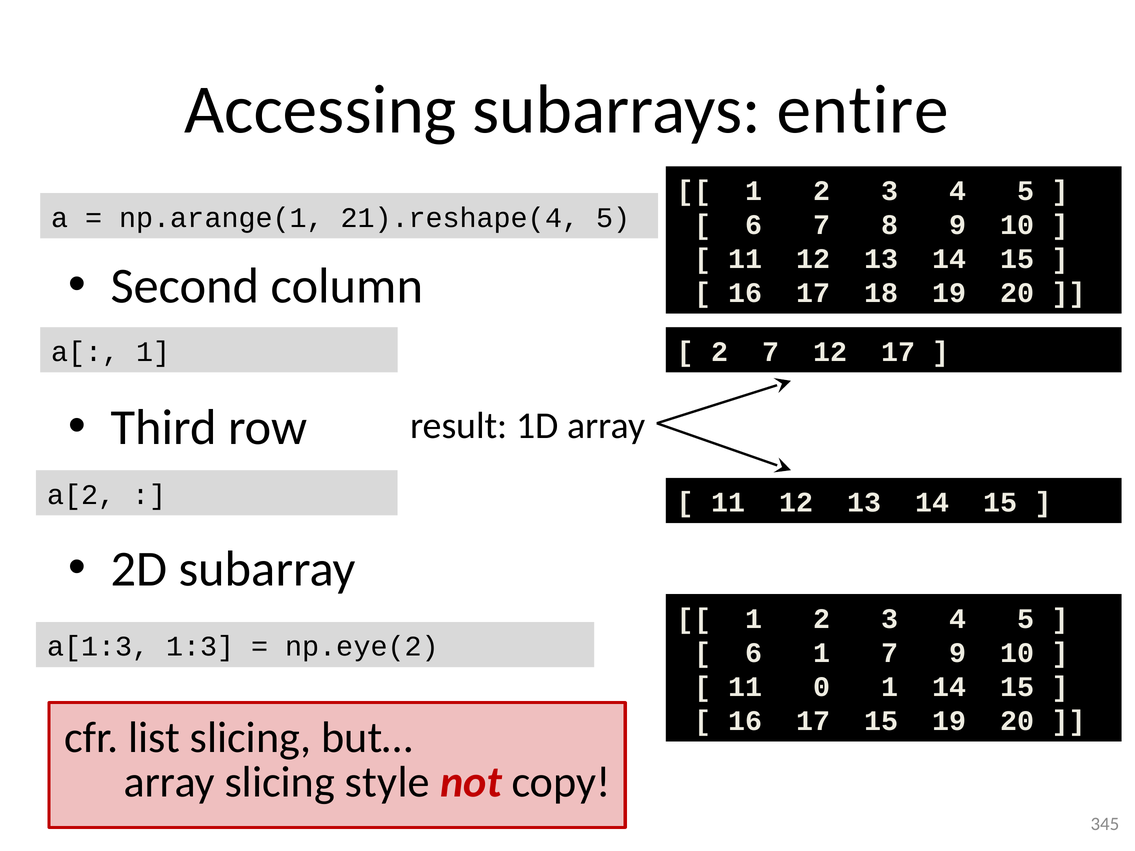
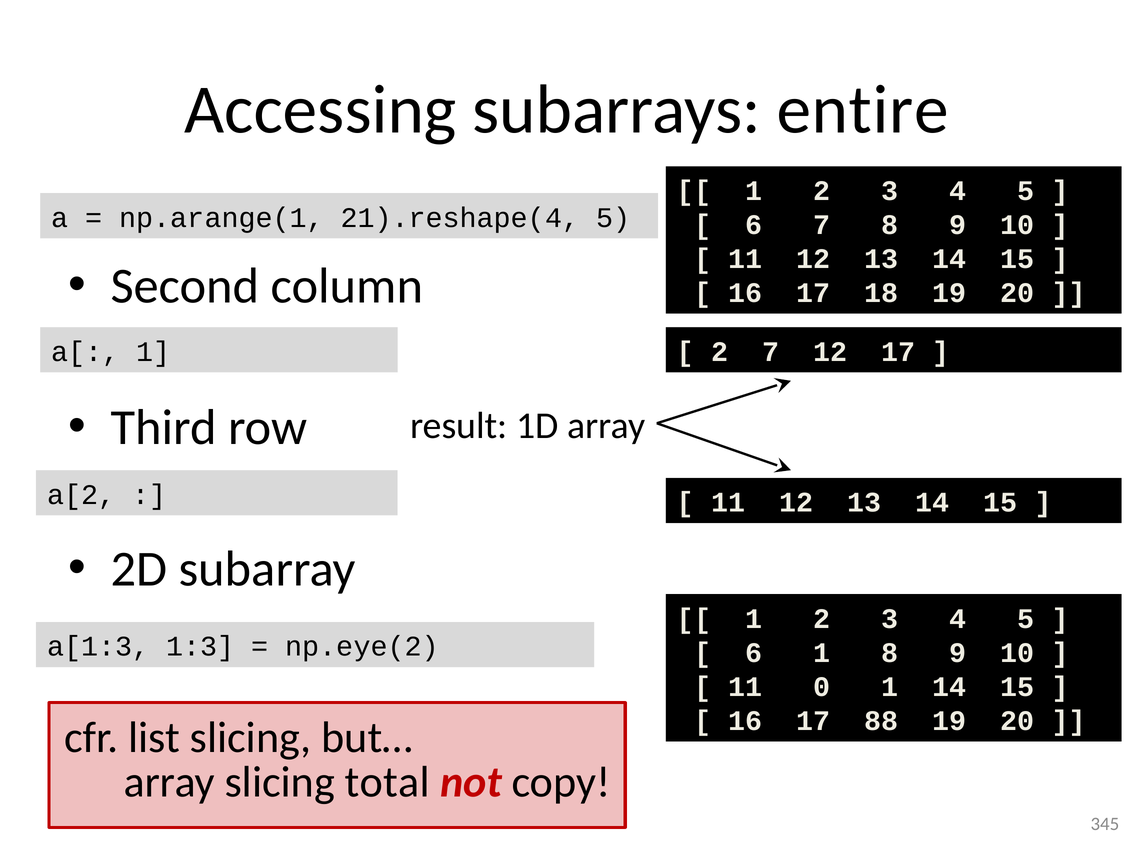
1 7: 7 -> 8
17 15: 15 -> 88
style: style -> total
